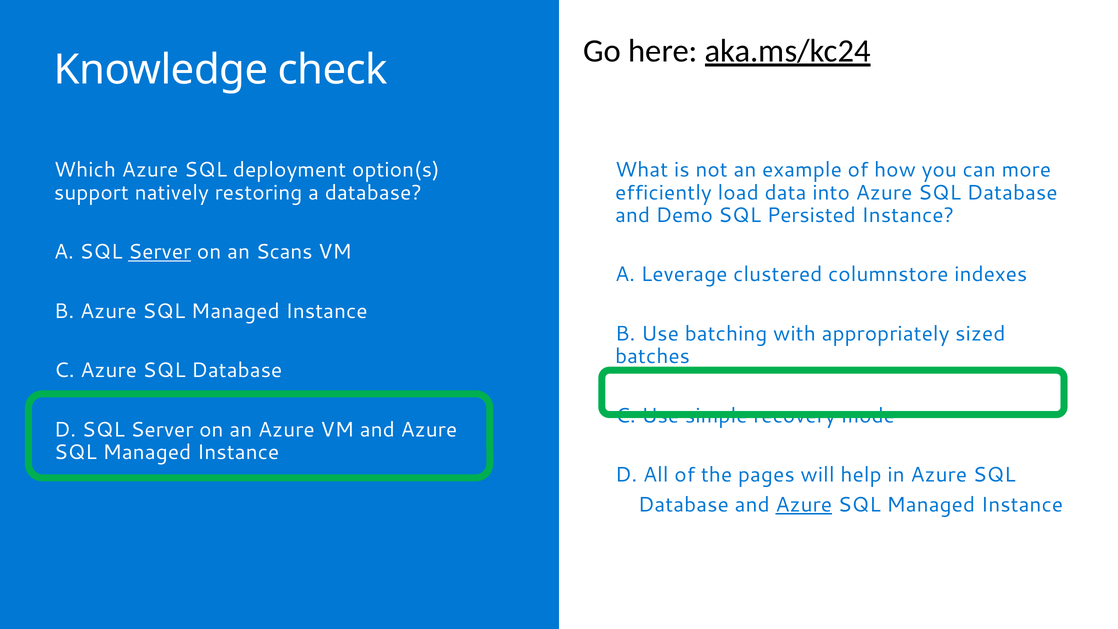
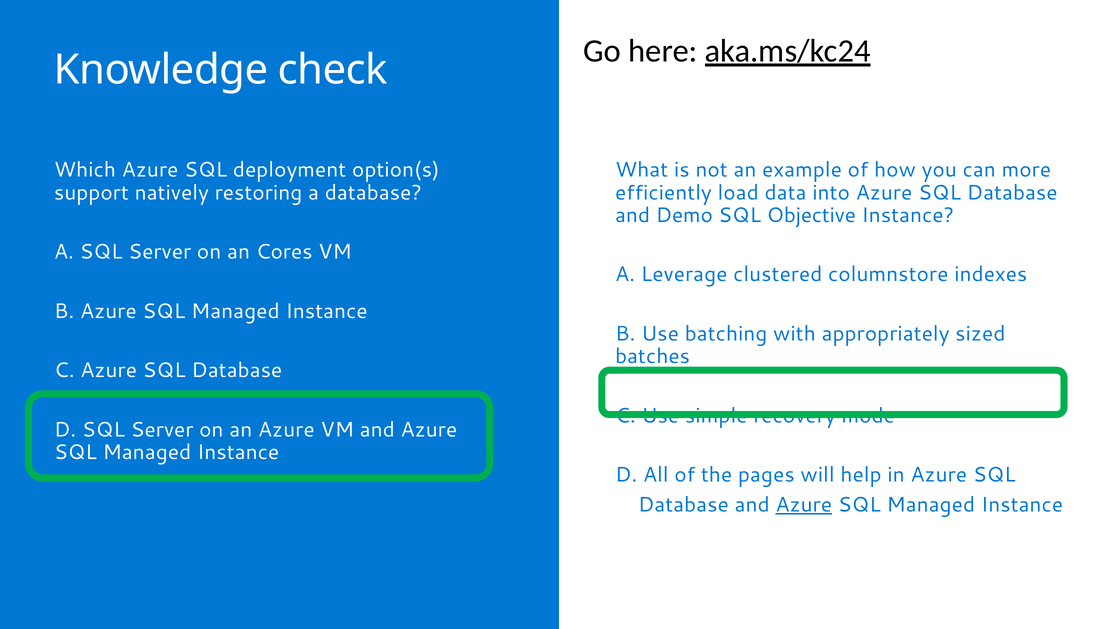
Persisted: Persisted -> Objective
Server at (160, 252) underline: present -> none
Scans: Scans -> Cores
